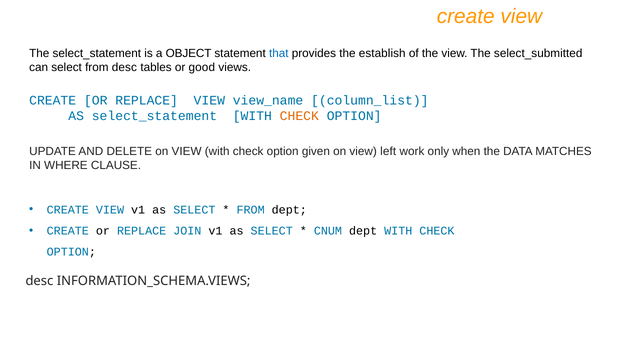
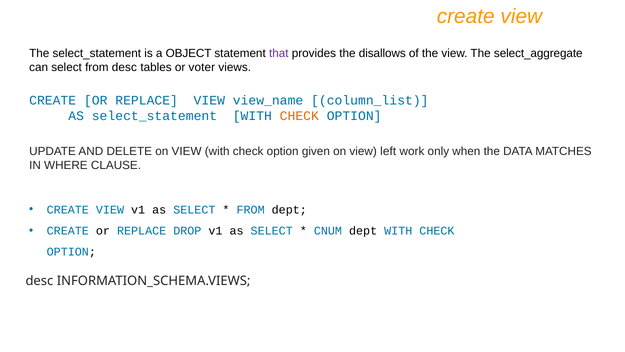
that colour: blue -> purple
establish: establish -> disallows
select_submitted: select_submitted -> select_aggregate
good: good -> voter
JOIN: JOIN -> DROP
